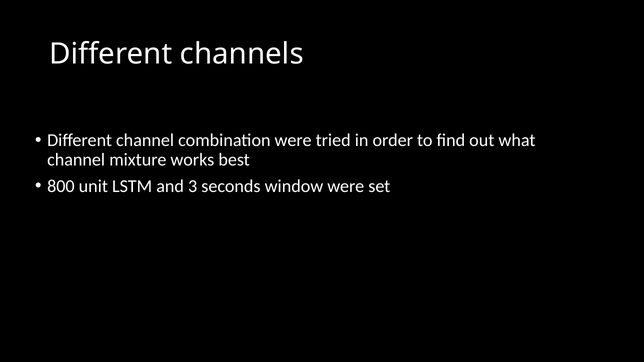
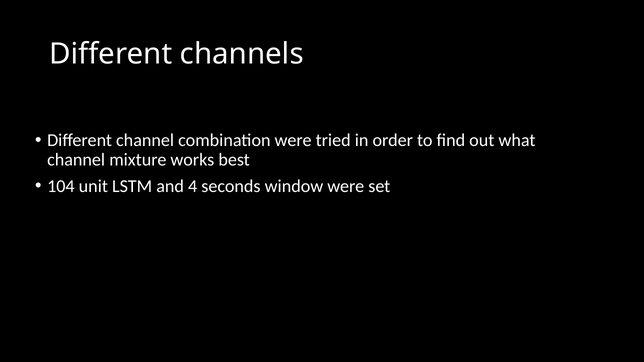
800: 800 -> 104
3: 3 -> 4
